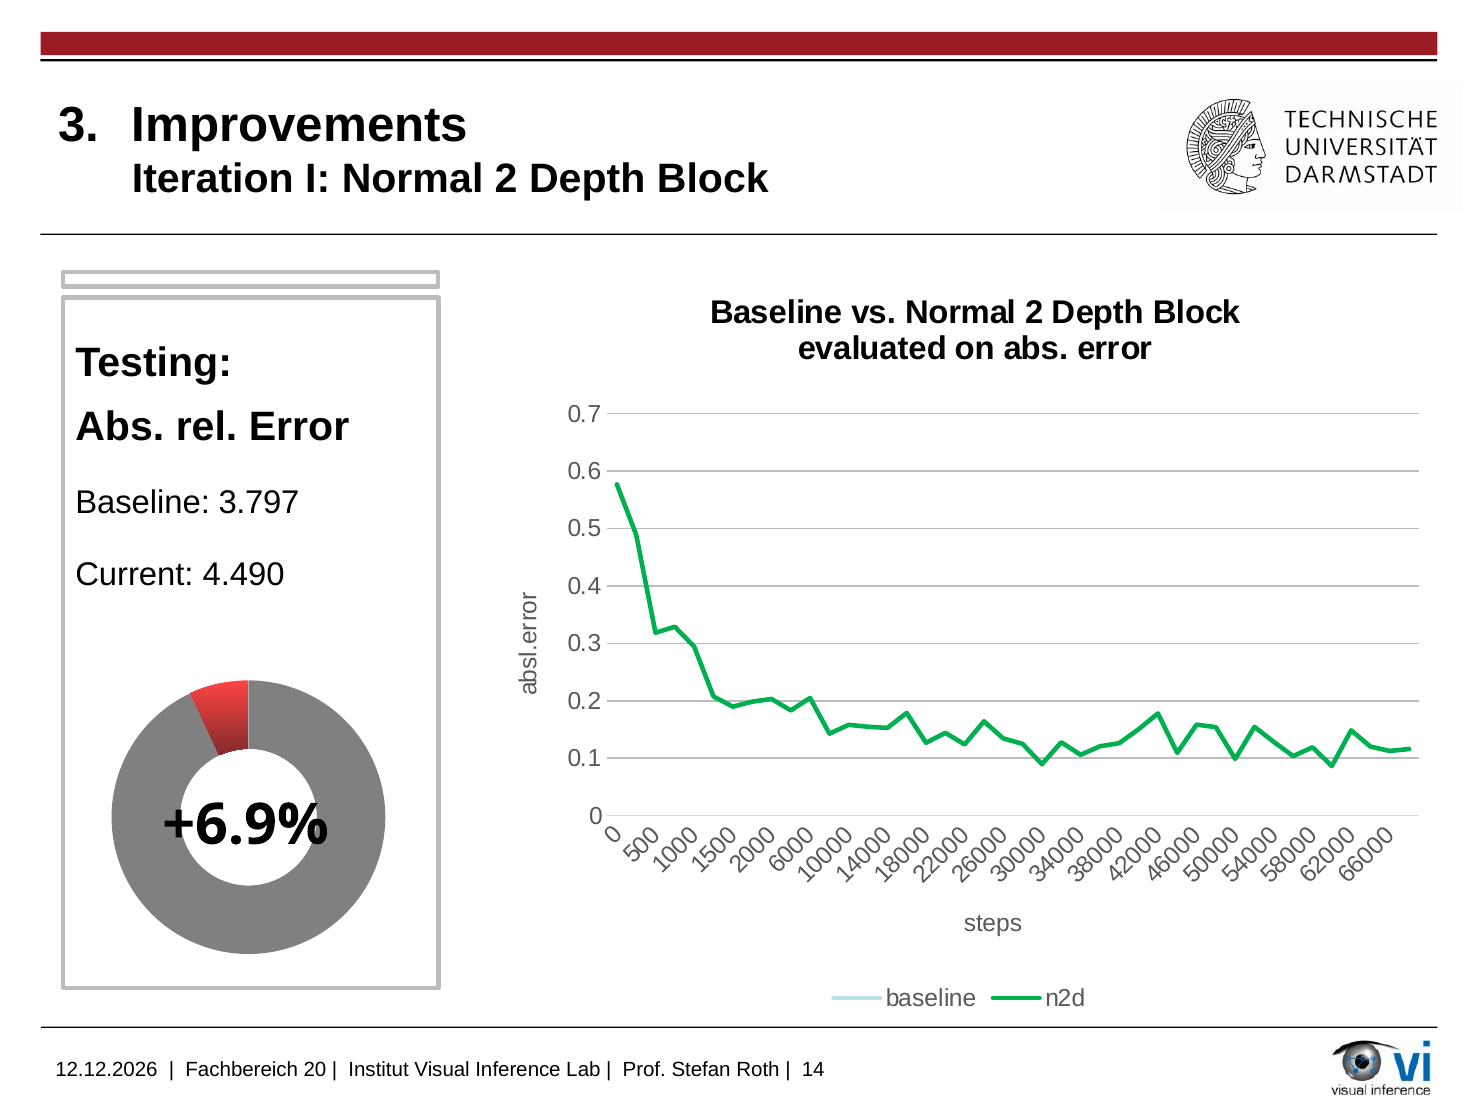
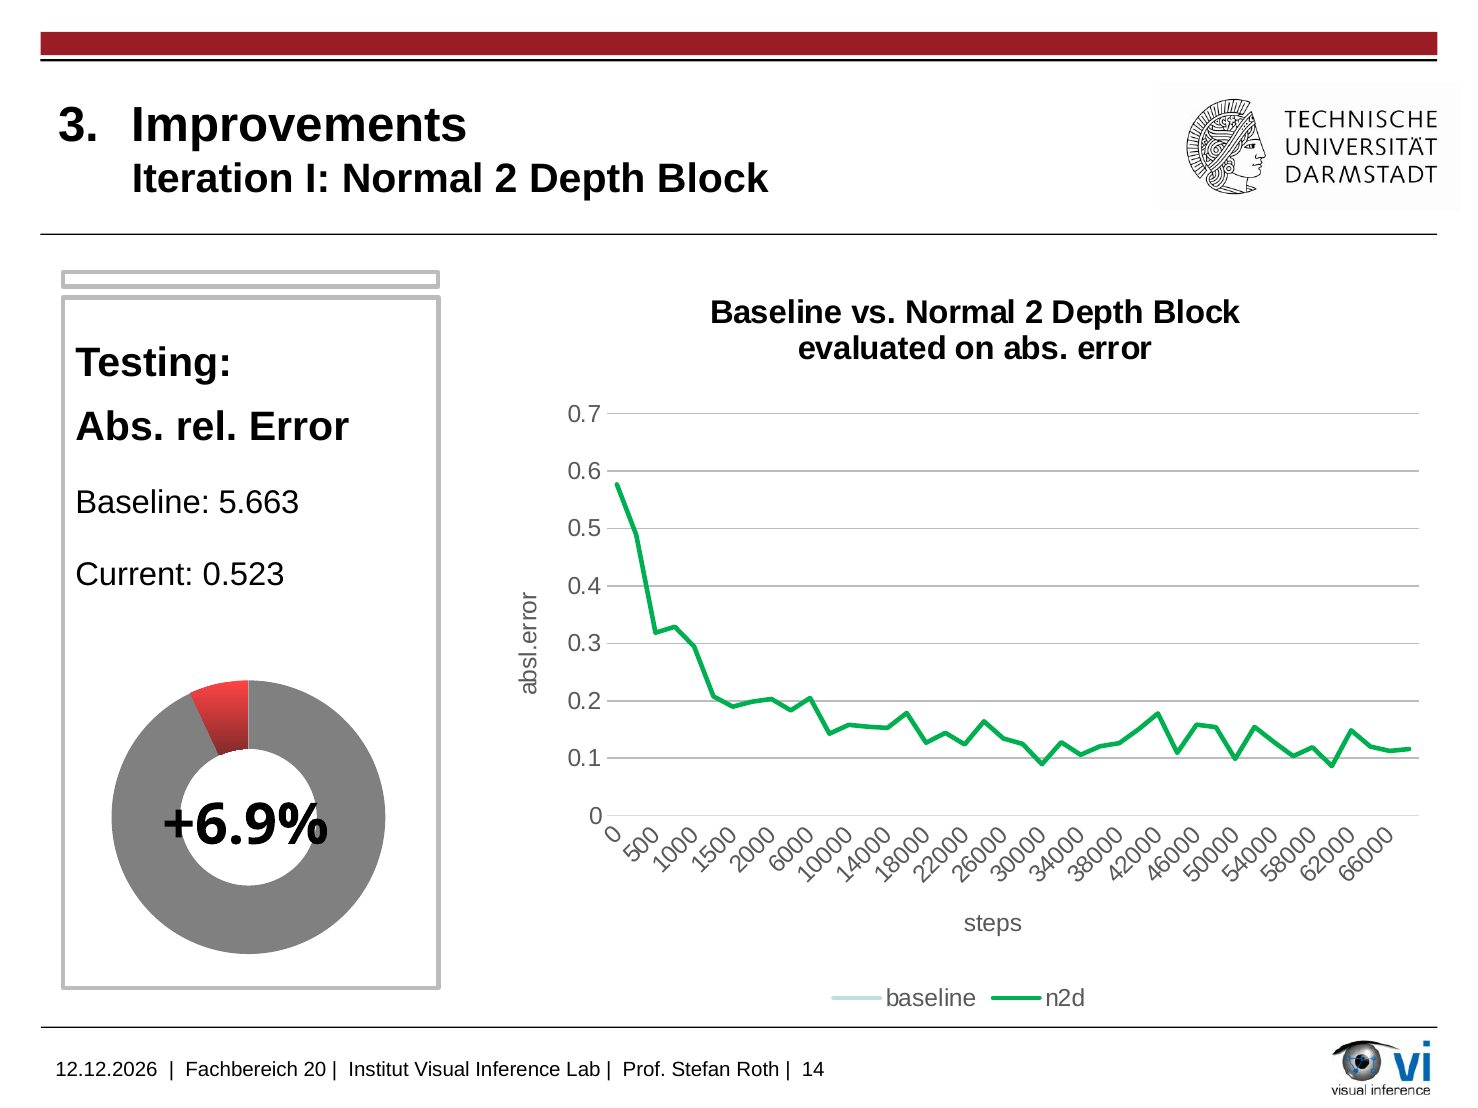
3.797: 3.797 -> 5.663
4.490: 4.490 -> 0.523
